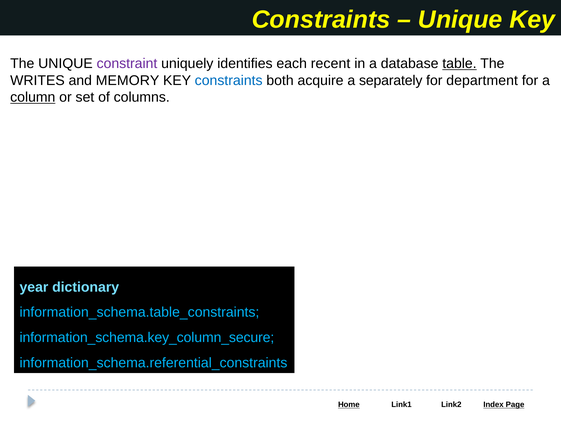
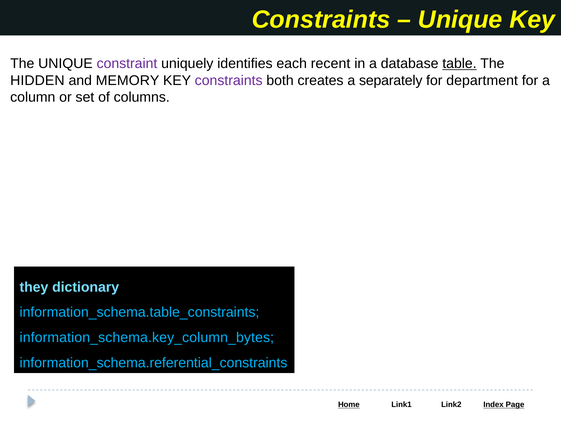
WRITES: WRITES -> HIDDEN
constraints at (229, 80) colour: blue -> purple
acquire: acquire -> creates
column underline: present -> none
year: year -> they
information_schema.key_column_secure: information_schema.key_column_secure -> information_schema.key_column_bytes
